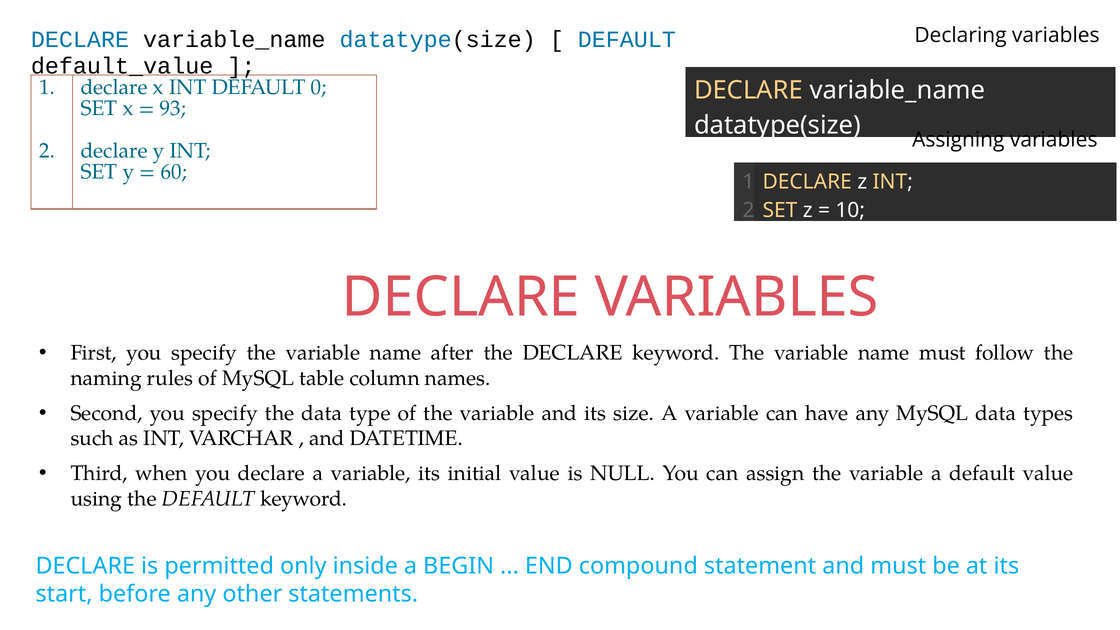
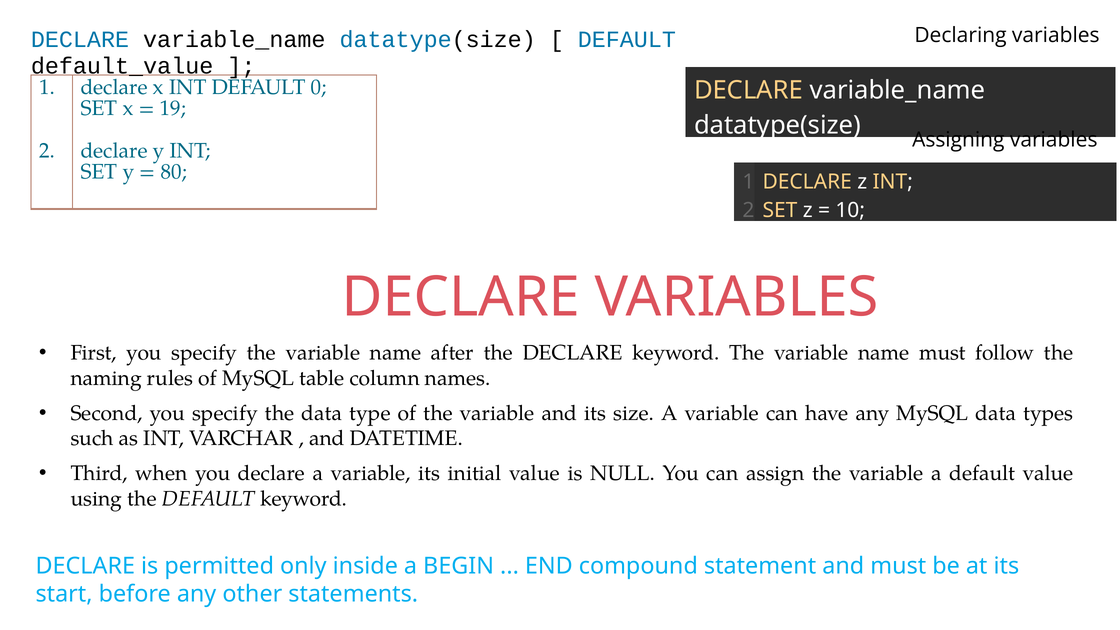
93: 93 -> 19
60: 60 -> 80
